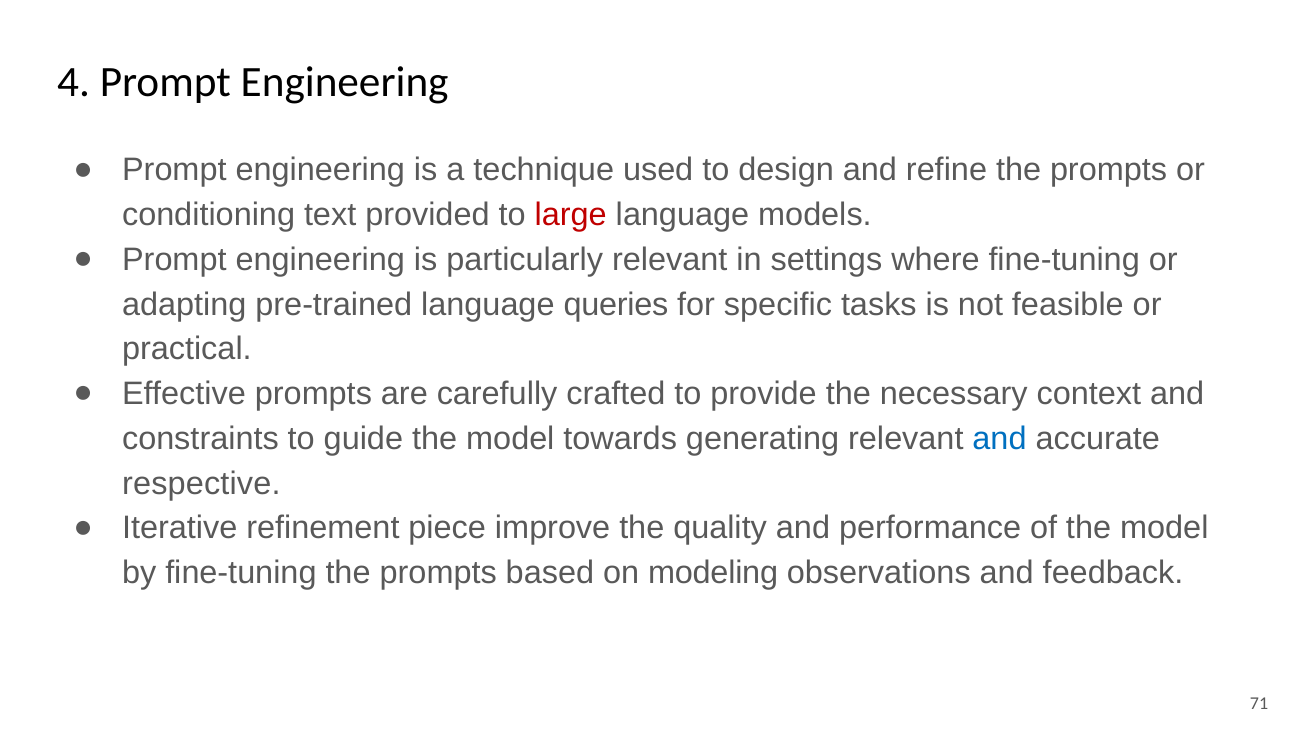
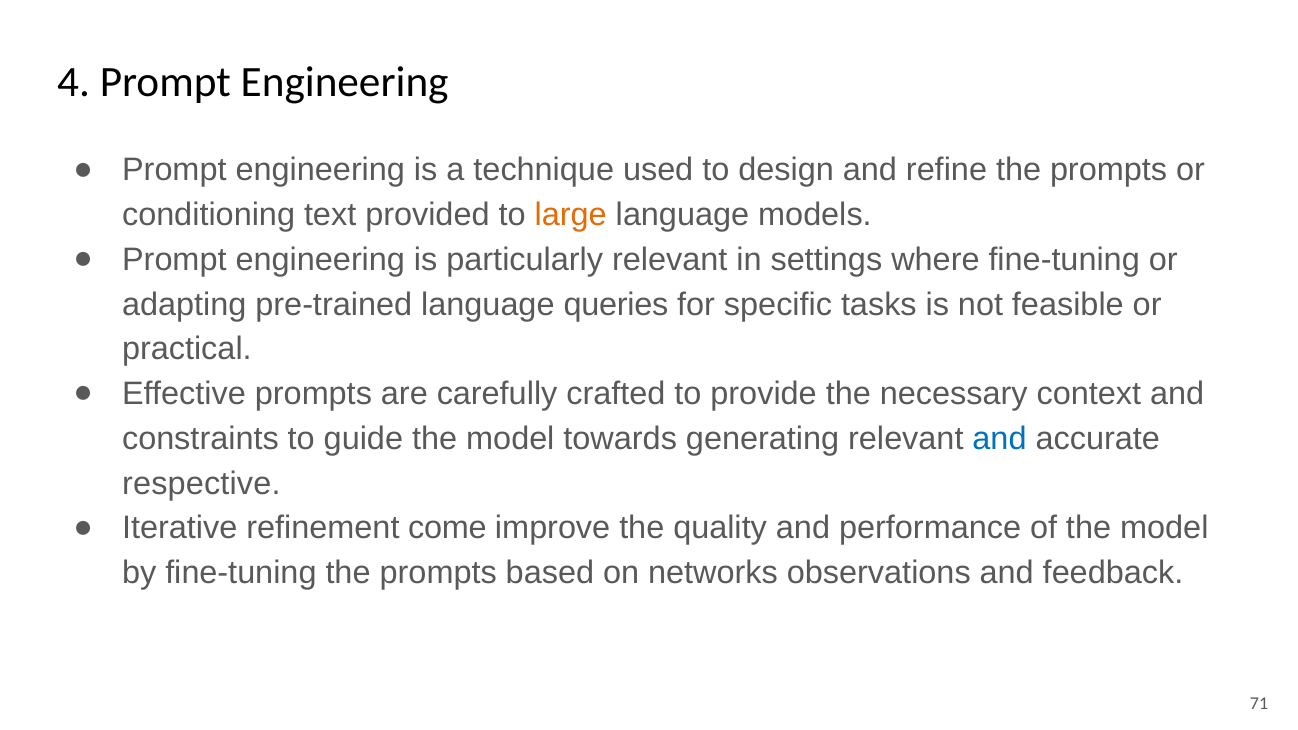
large colour: red -> orange
piece: piece -> come
modeling: modeling -> networks
